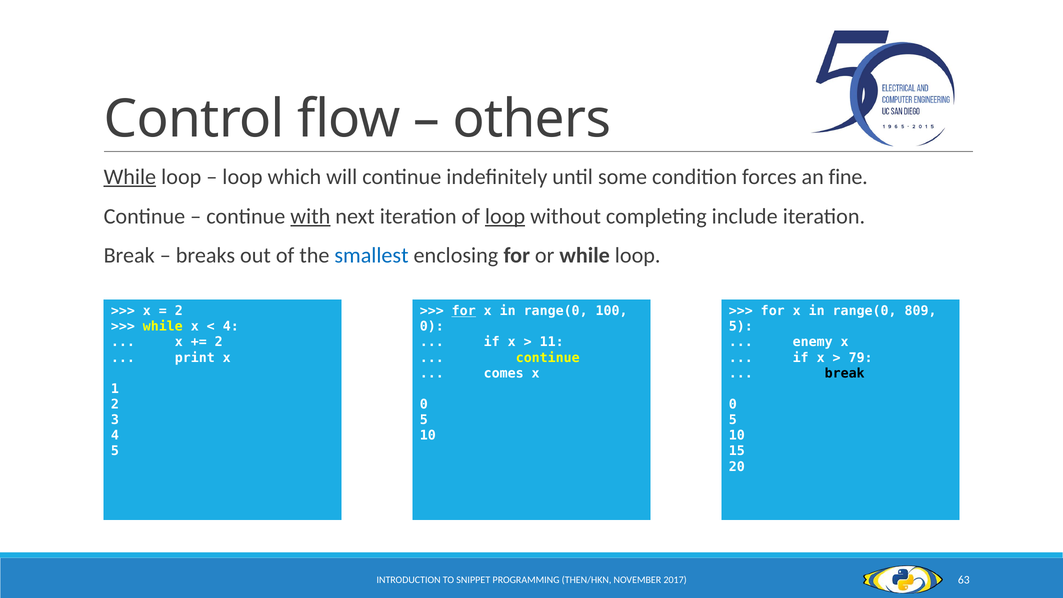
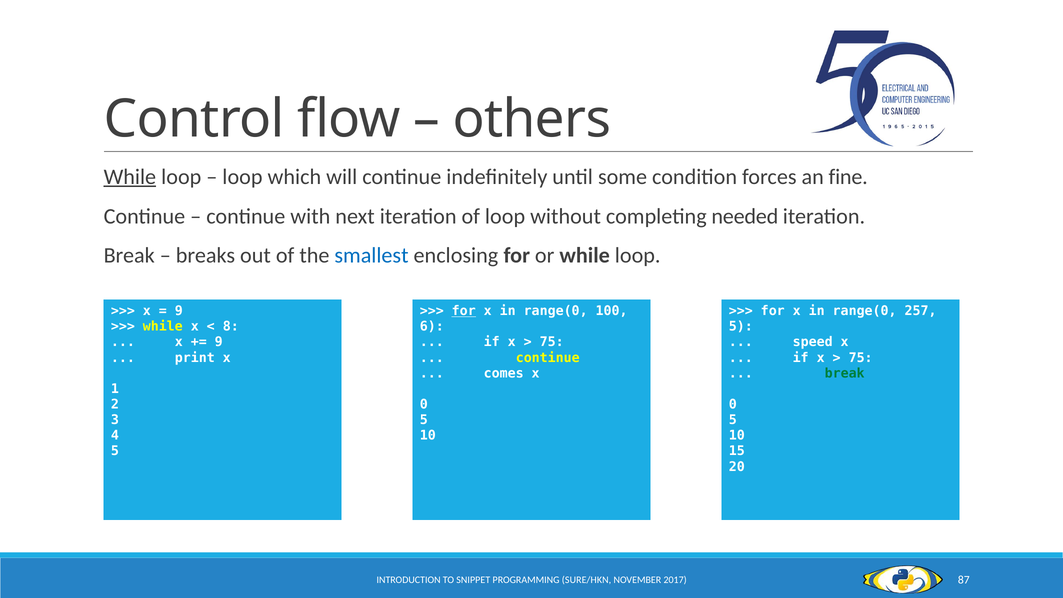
with underline: present -> none
loop at (505, 216) underline: present -> none
include: include -> needed
2 at (179, 311): 2 -> 9
809: 809 -> 257
4 at (231, 327): 4 -> 8
0 at (432, 327): 0 -> 6
2 at (219, 342): 2 -> 9
11 at (552, 342): 11 -> 75
enemy: enemy -> speed
79 at (861, 358): 79 -> 75
break at (845, 373) colour: black -> green
THEN/HKN: THEN/HKN -> SURE/HKN
63: 63 -> 87
